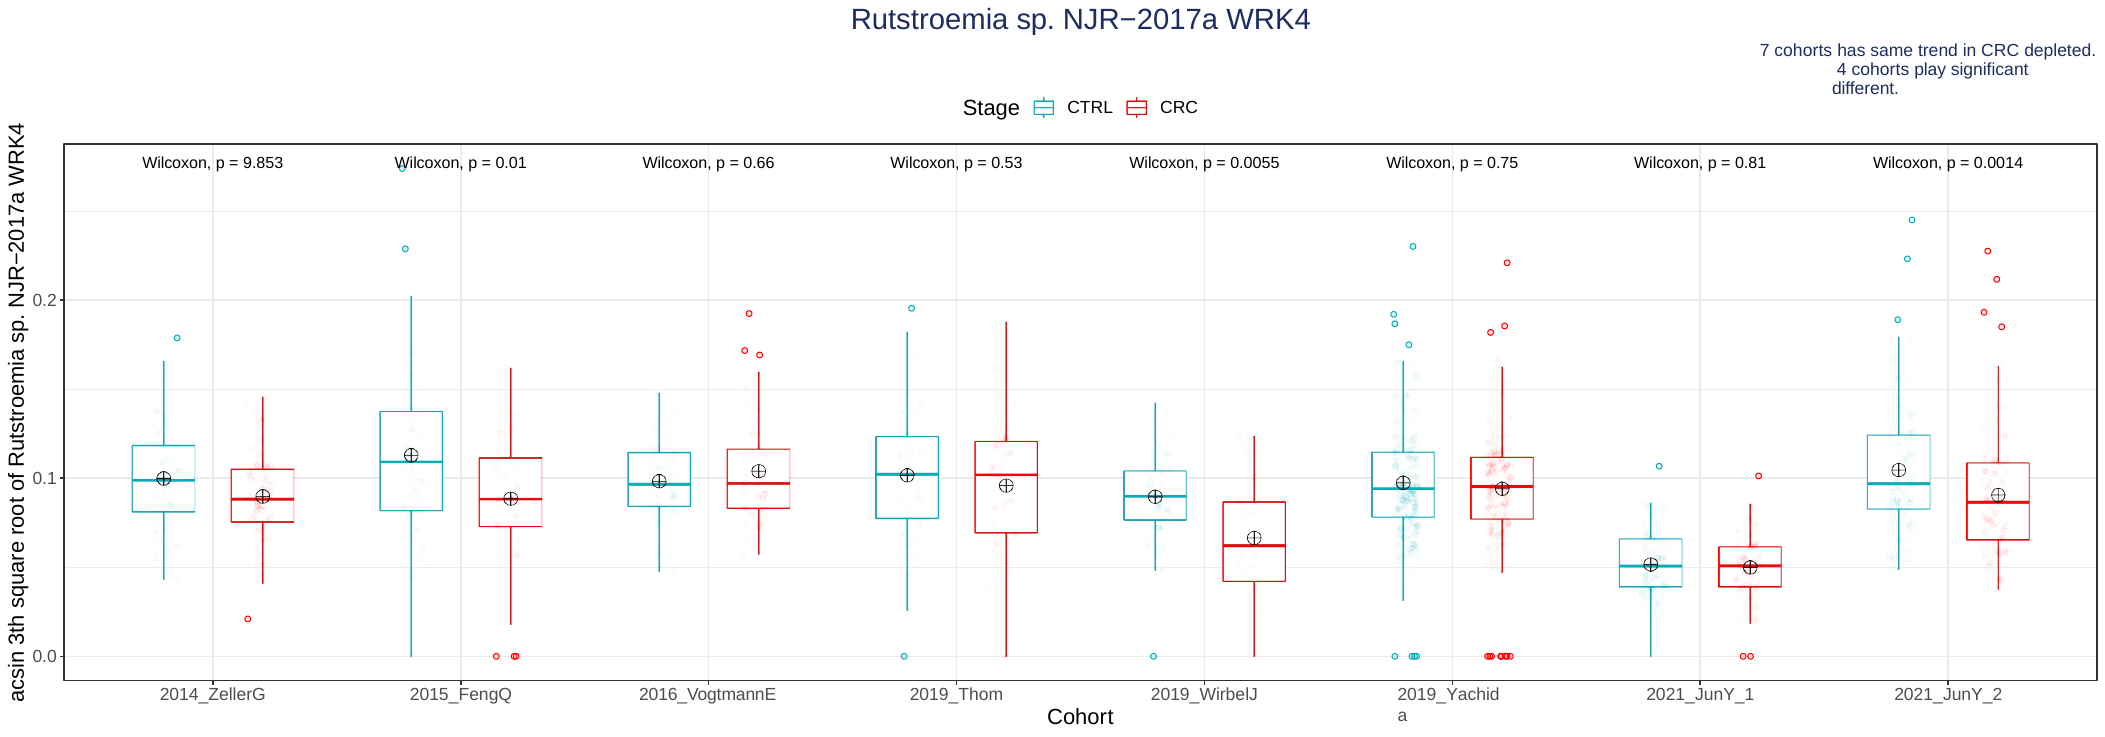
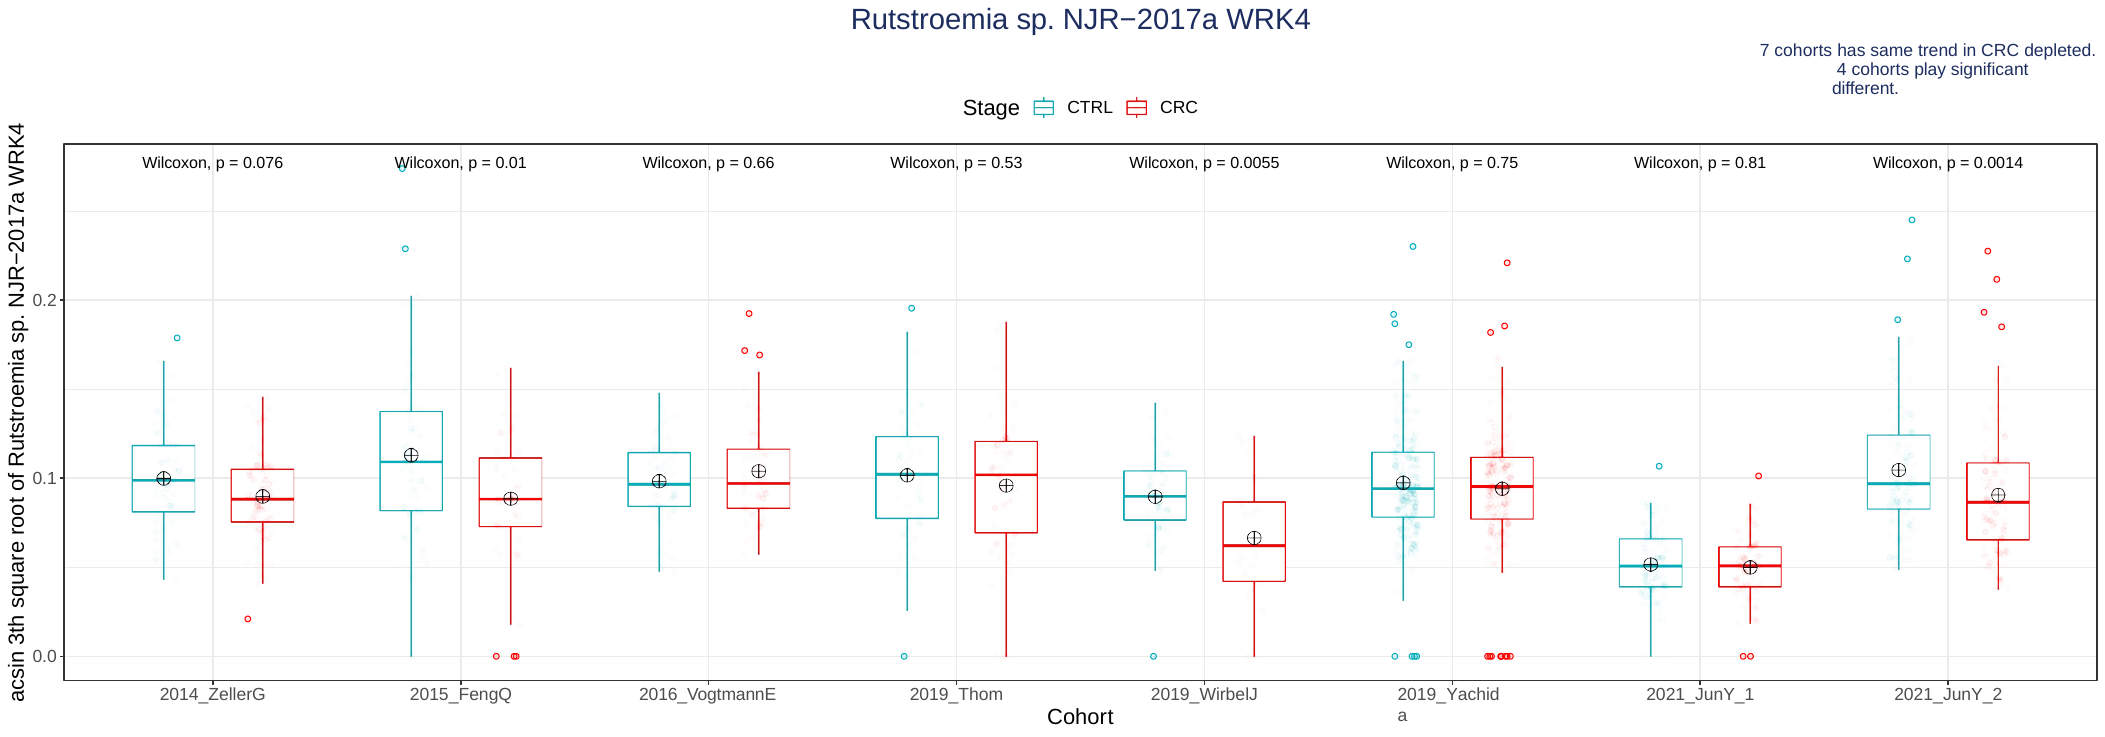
9.853: 9.853 -> 0.076
